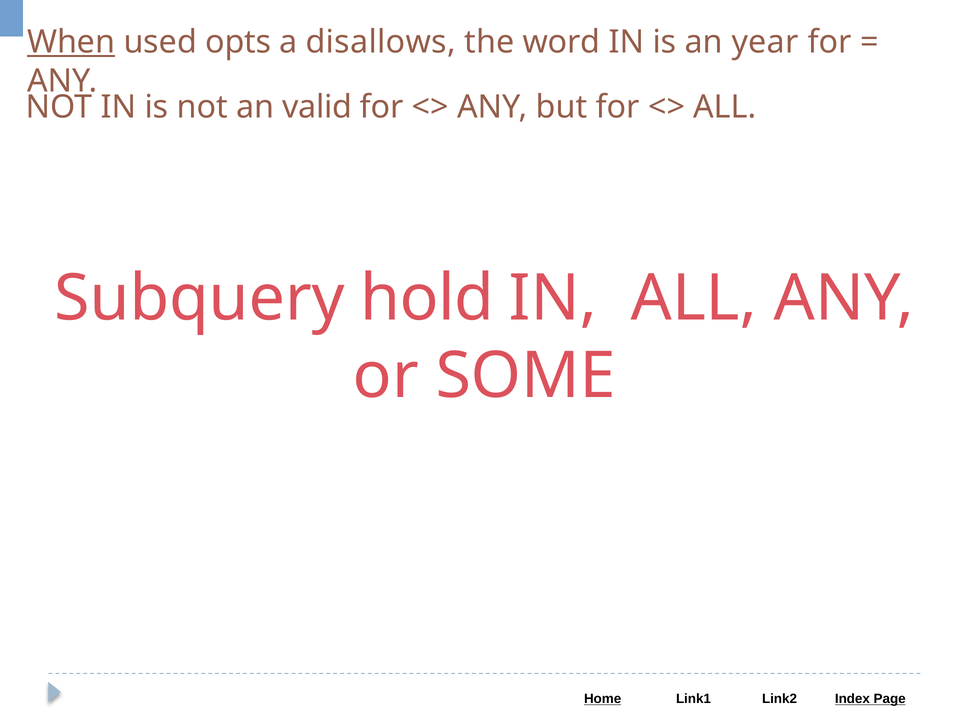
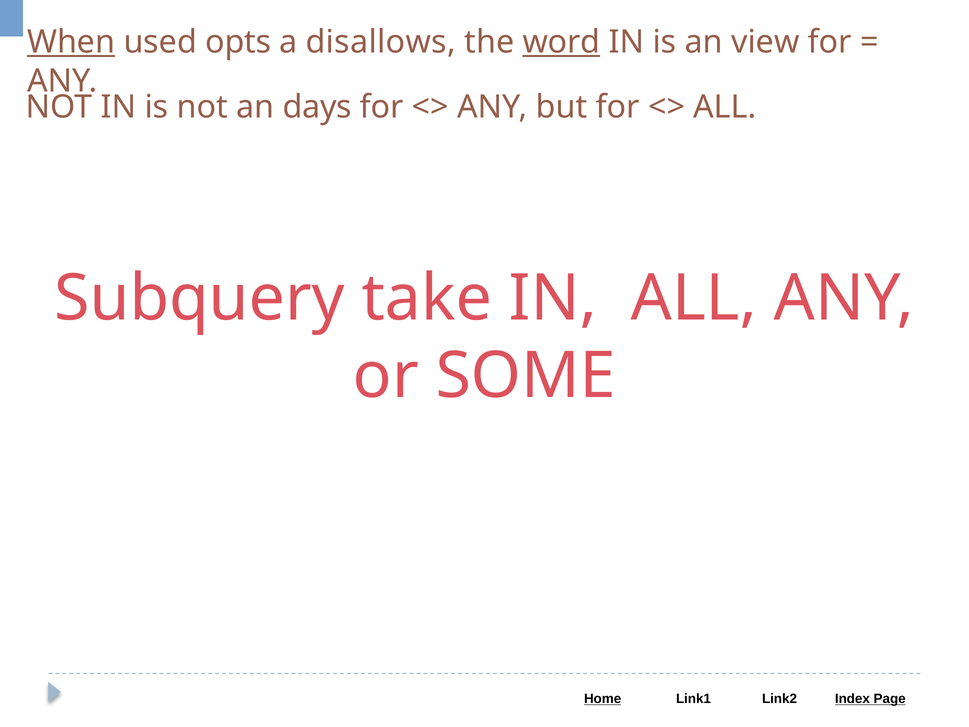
word underline: none -> present
year: year -> view
valid: valid -> days
hold: hold -> take
